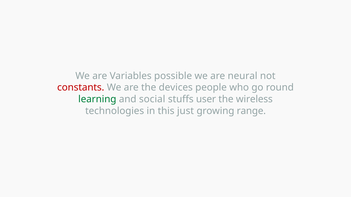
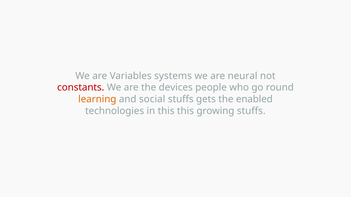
possible: possible -> systems
learning colour: green -> orange
user: user -> gets
wireless: wireless -> enabled
this just: just -> this
growing range: range -> stuffs
